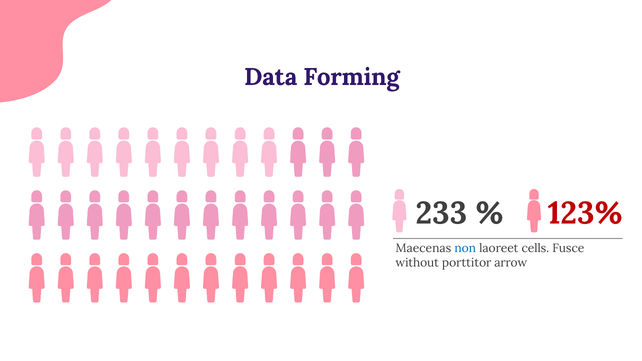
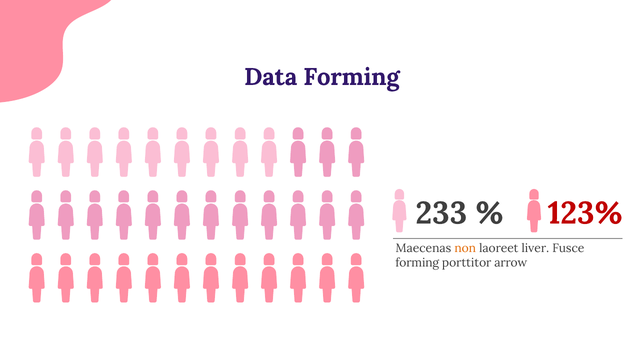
non colour: blue -> orange
cells: cells -> liver
without at (417, 263): without -> forming
